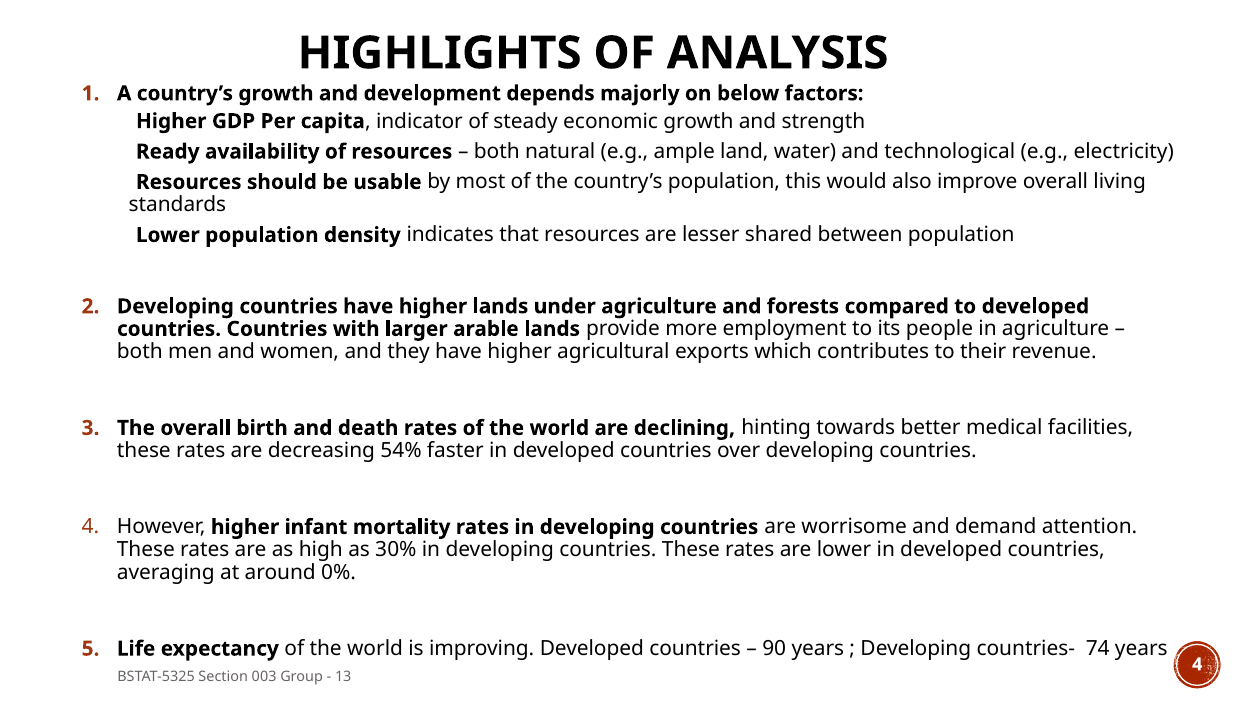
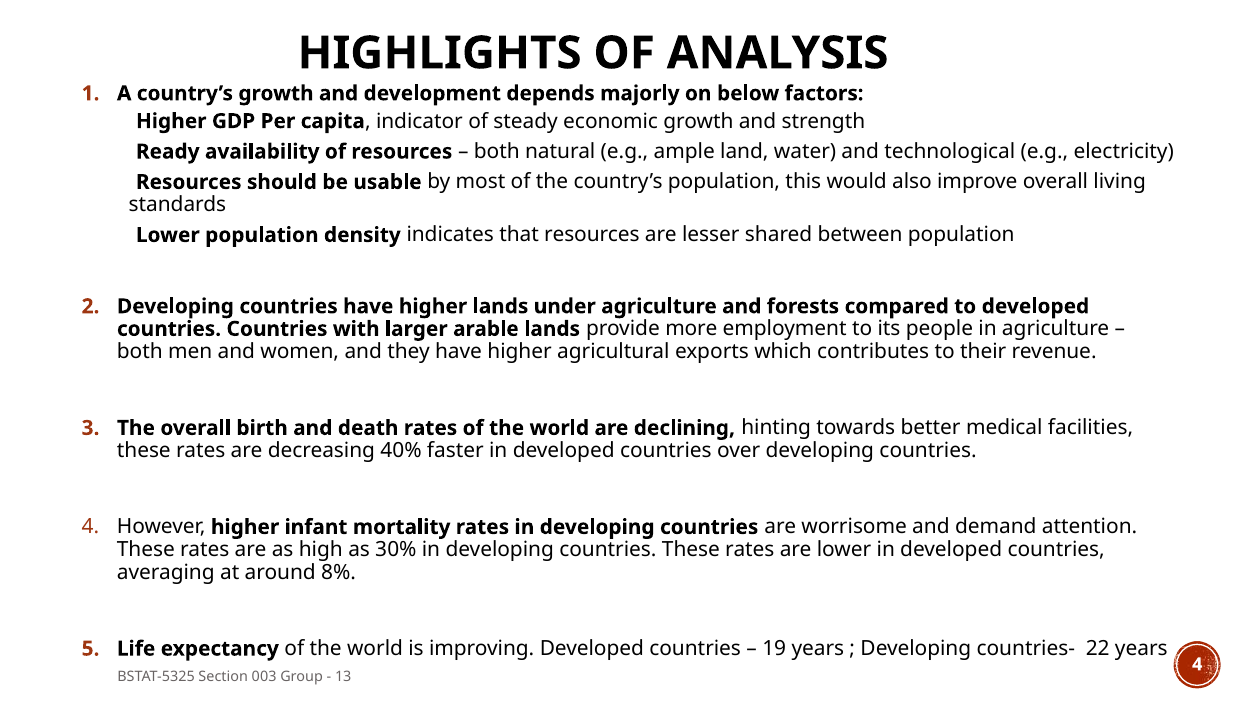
54%: 54% -> 40%
0%: 0% -> 8%
90: 90 -> 19
74: 74 -> 22
